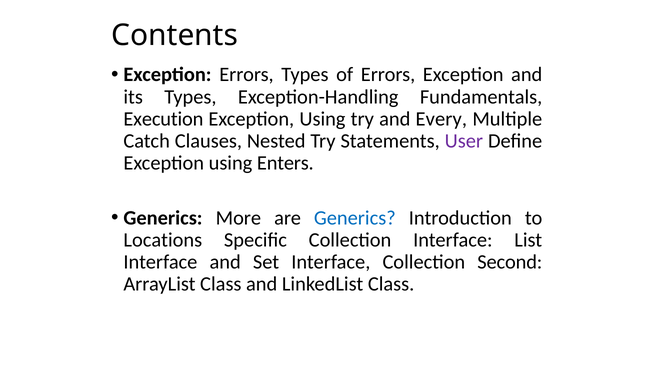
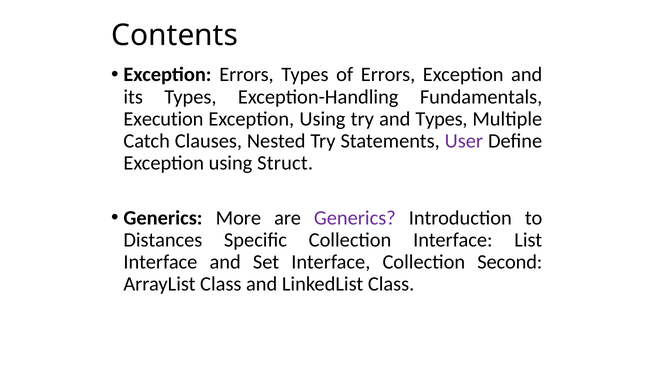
and Every: Every -> Types
Enters: Enters -> Struct
Generics at (355, 218) colour: blue -> purple
Locations: Locations -> Distances
